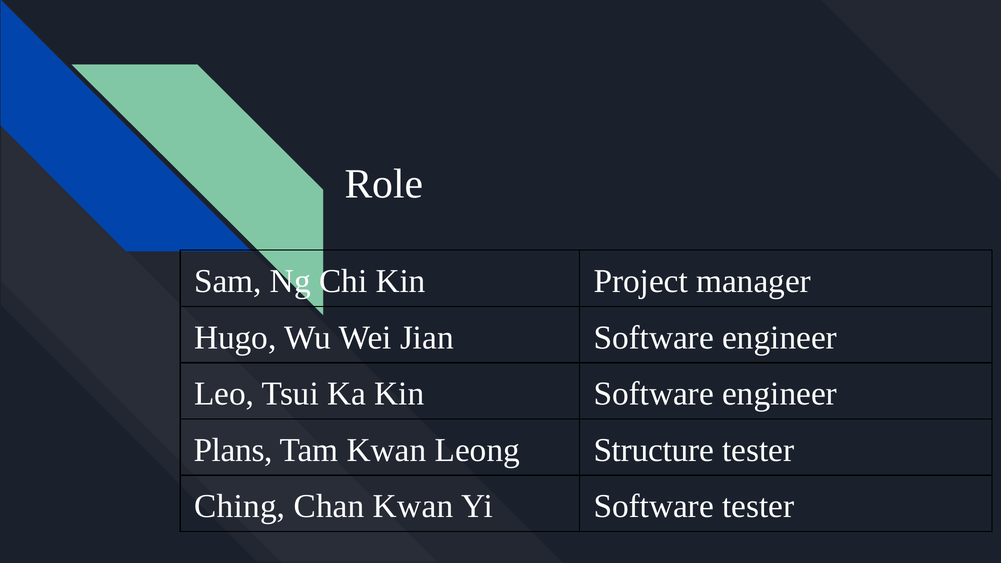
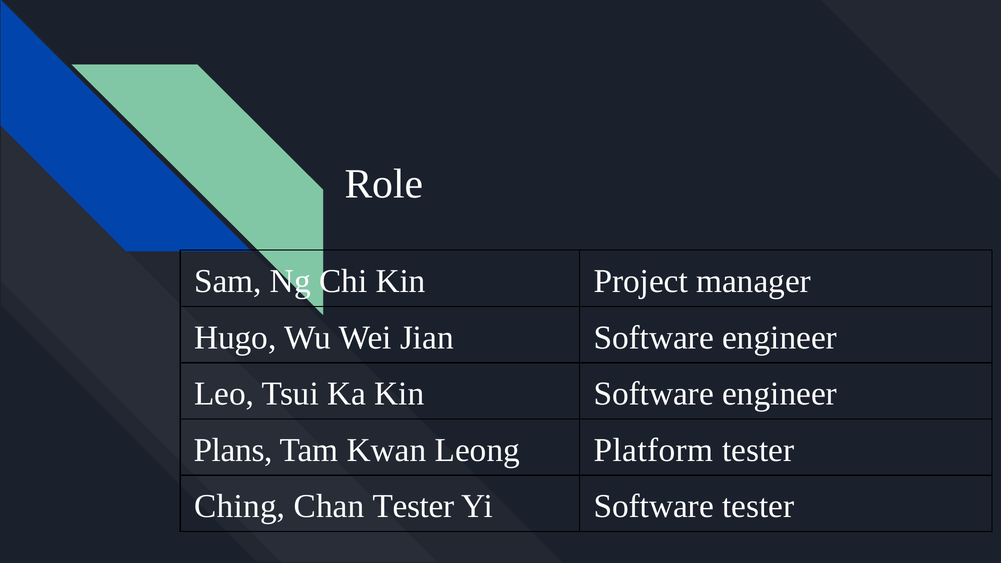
Structure: Structure -> Platform
Chan Kwan: Kwan -> Tester
